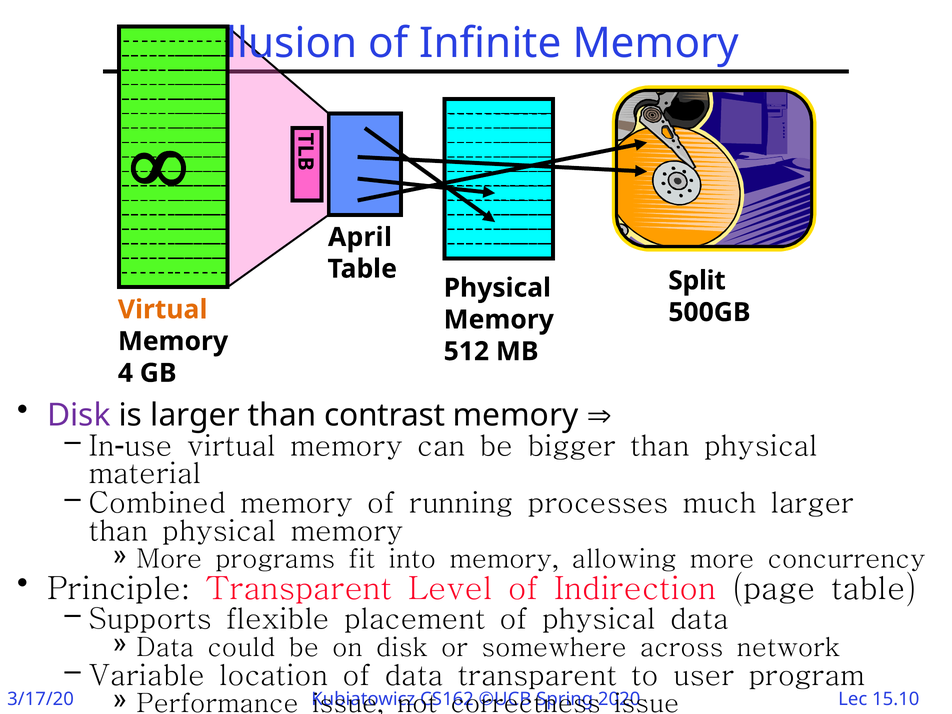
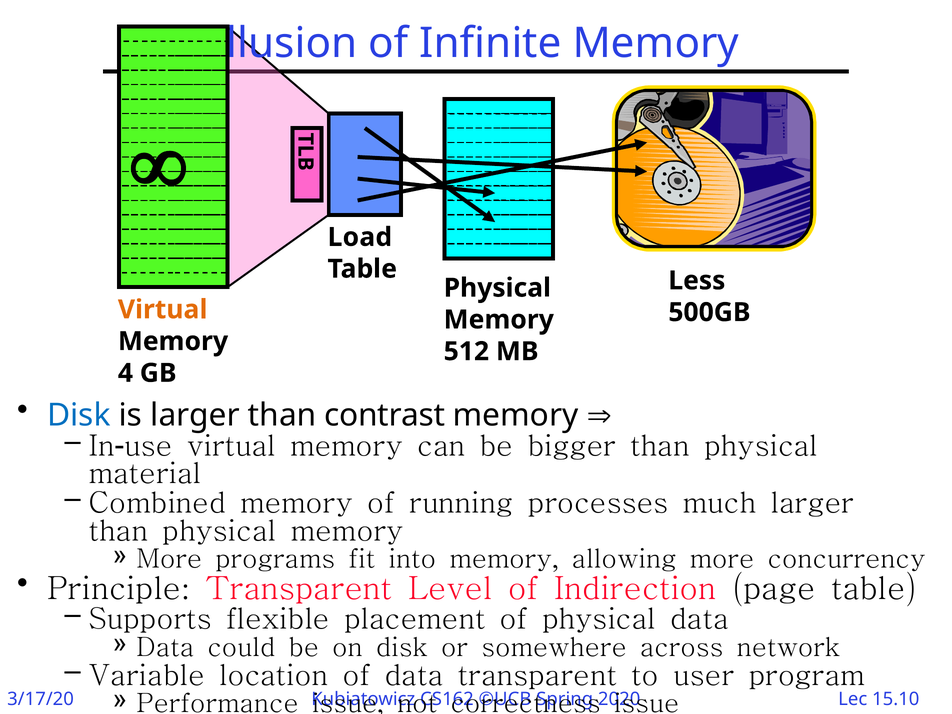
April: April -> Load
Split: Split -> Less
Disk at (79, 415) colour: purple -> blue
